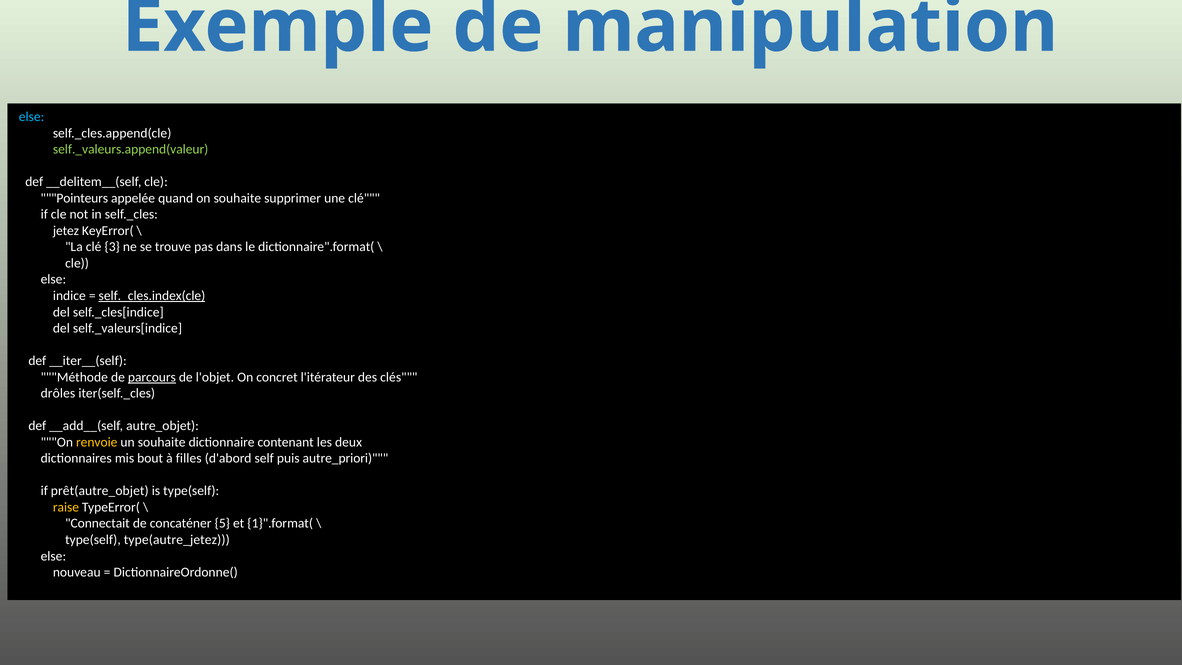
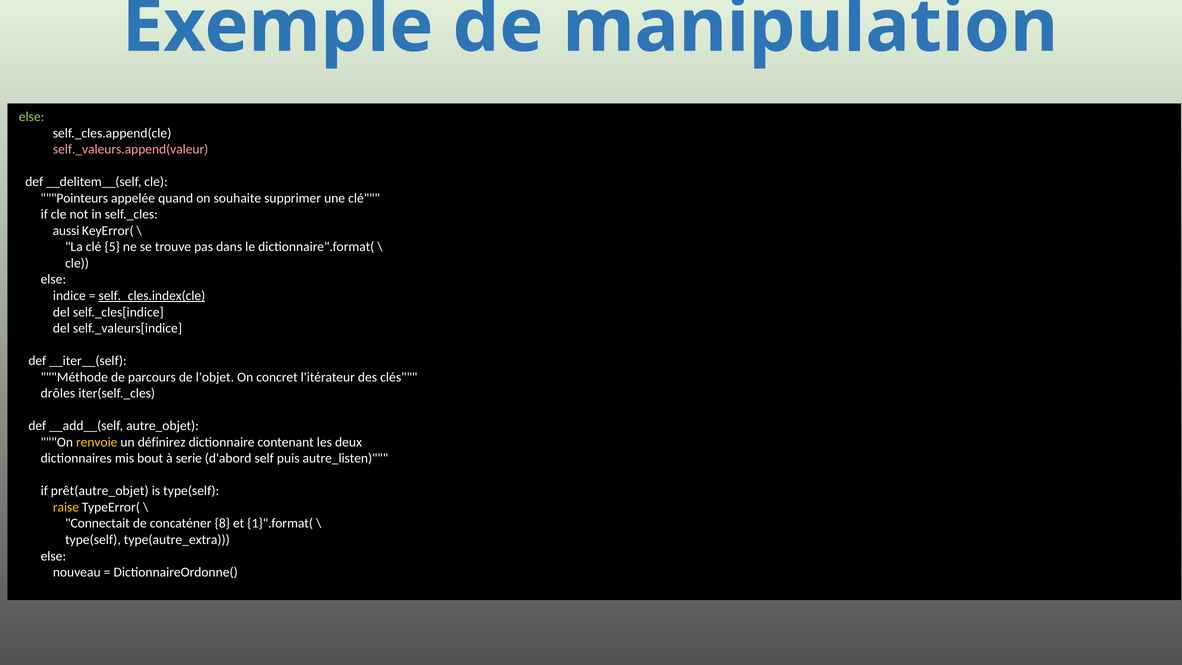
else at (32, 117) colour: light blue -> light green
self._valeurs.append(valeur colour: light green -> pink
jetez: jetez -> aussi
3: 3 -> 5
parcours underline: present -> none
un souhaite: souhaite -> définirez
filles: filles -> serie
autre_priori: autre_priori -> autre_listen
5: 5 -> 8
type(autre_jetez: type(autre_jetez -> type(autre_extra
